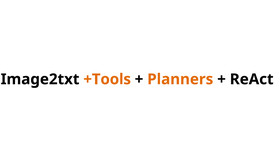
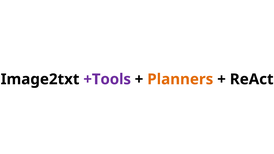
+Tools colour: orange -> purple
